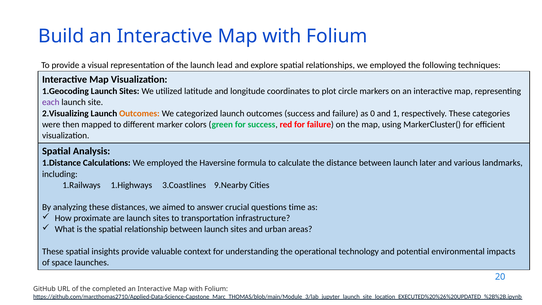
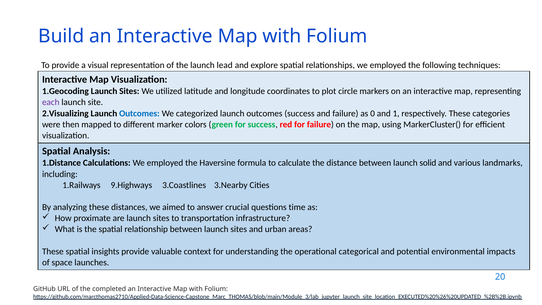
Outcomes at (139, 113) colour: orange -> blue
later: later -> solid
1.Highways: 1.Highways -> 9.Highways
9.Nearby: 9.Nearby -> 3.Nearby
technology: technology -> categorical
